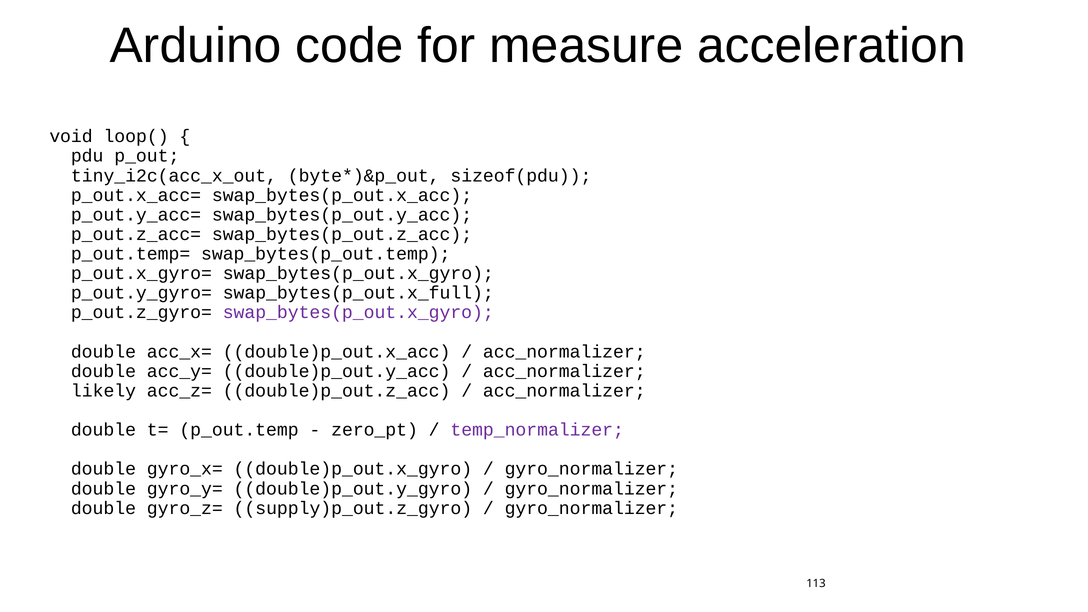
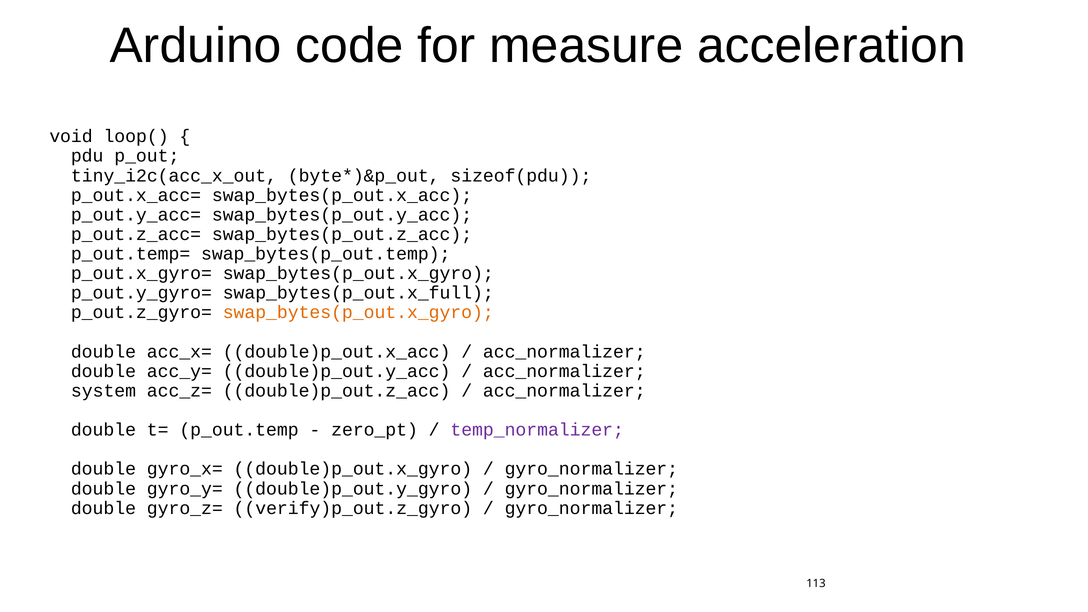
swap_bytes(p_out.x_gyro at (358, 312) colour: purple -> orange
likely: likely -> system
supply)p_out.z_gyro: supply)p_out.z_gyro -> verify)p_out.z_gyro
